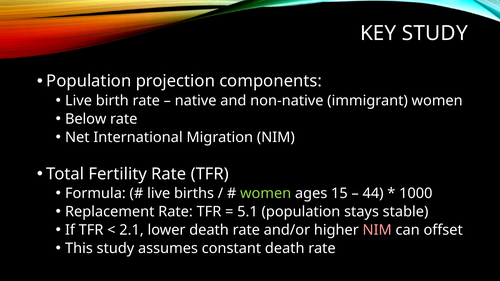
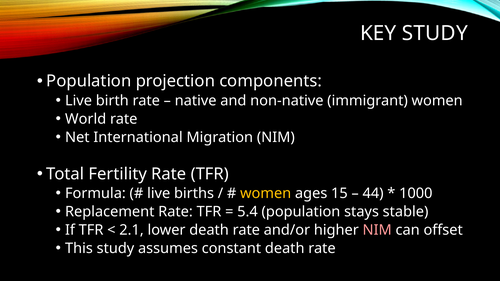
Below: Below -> World
women at (266, 194) colour: light green -> yellow
5.1: 5.1 -> 5.4
